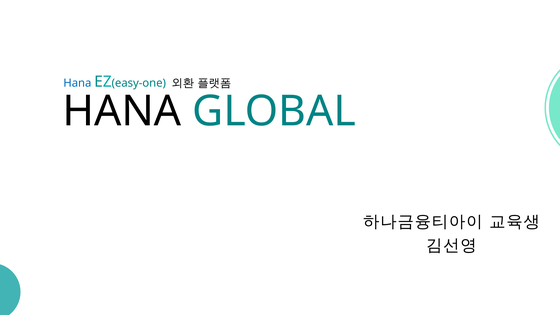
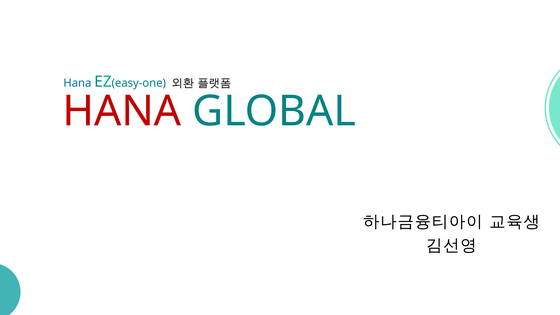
HANA at (122, 111) colour: black -> red
